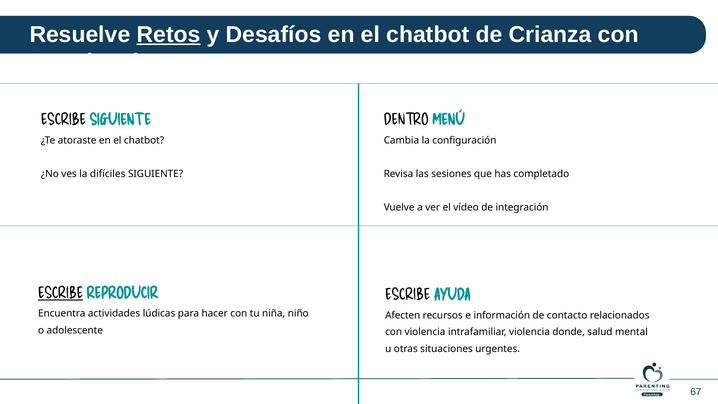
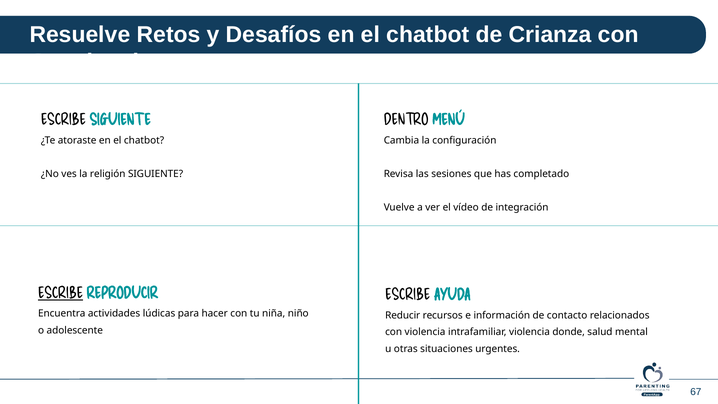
Retos underline: present -> none
difíciles: difíciles -> religión
Afecten: Afecten -> Reducir
